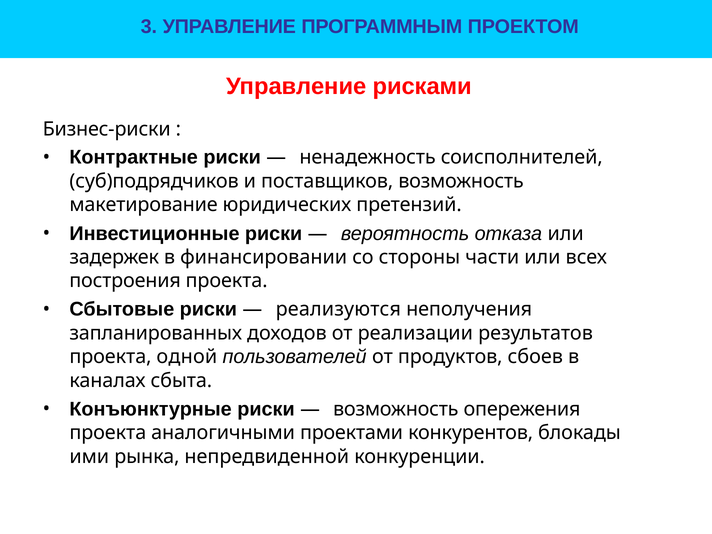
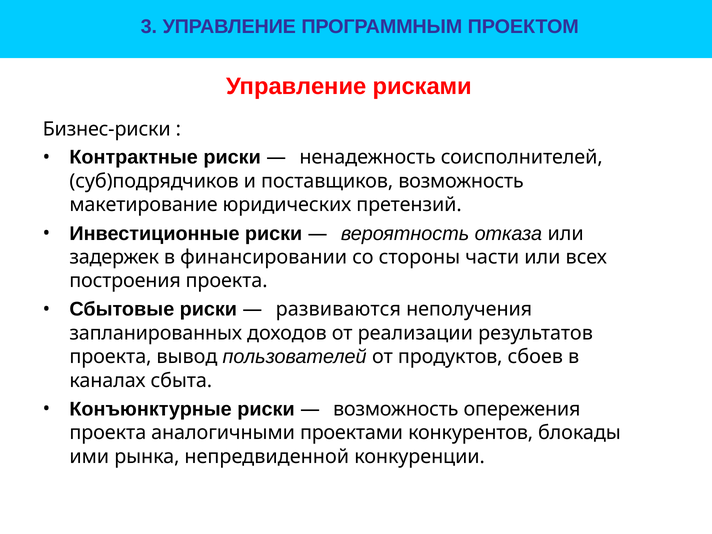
реализуются: реализуются -> развиваются
одной: одной -> вывод
